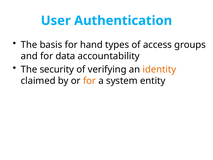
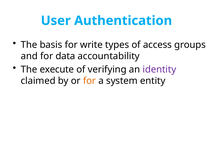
hand: hand -> write
security: security -> execute
identity colour: orange -> purple
